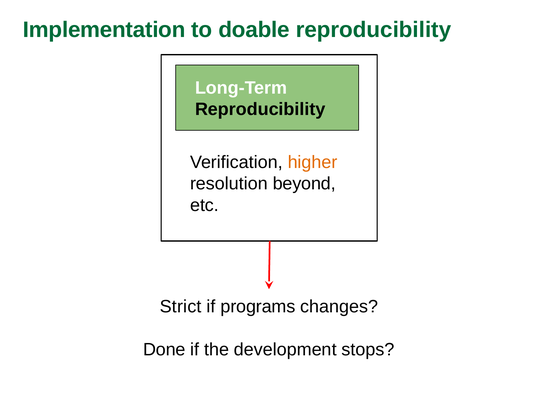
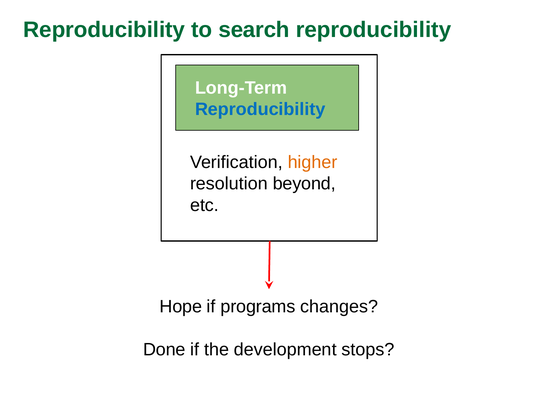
Implementation at (104, 30): Implementation -> Reproducibility
doable: doable -> search
Reproducibility at (260, 109) colour: black -> blue
Strict: Strict -> Hope
